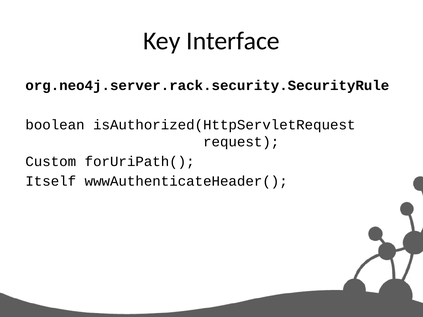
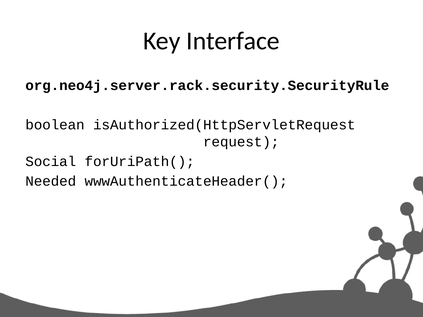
Custom: Custom -> Social
Itself: Itself -> Needed
